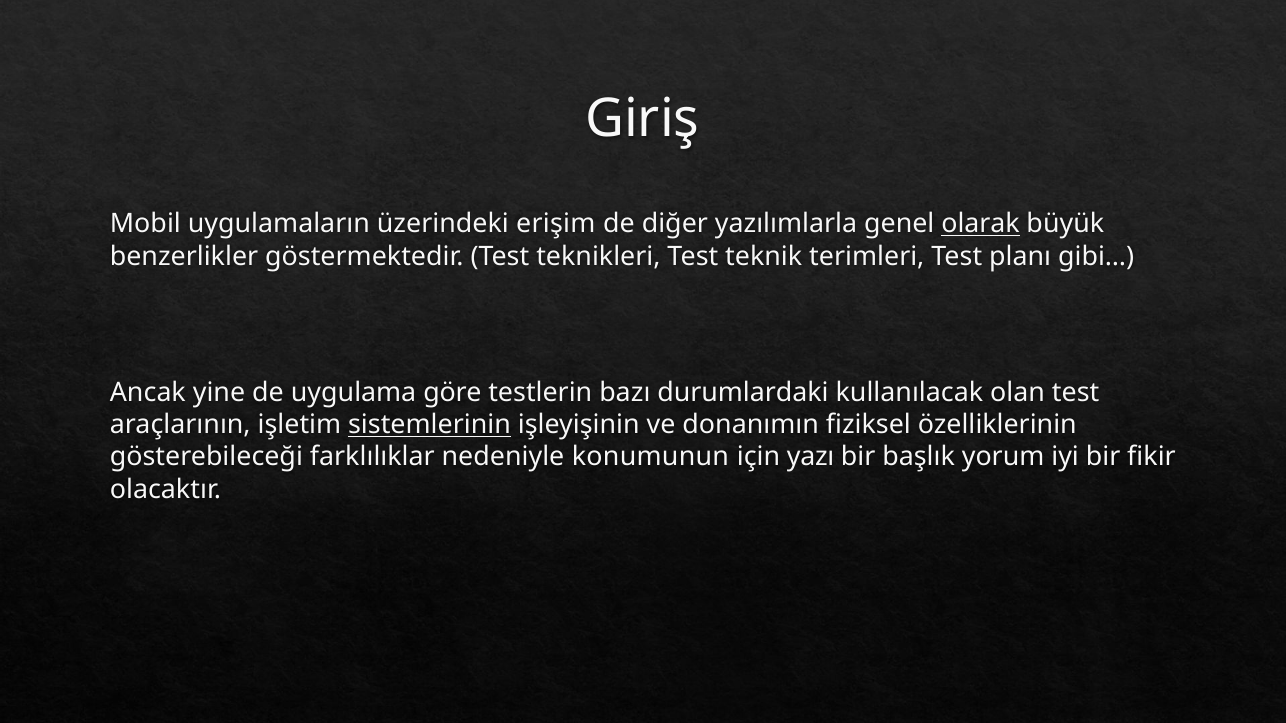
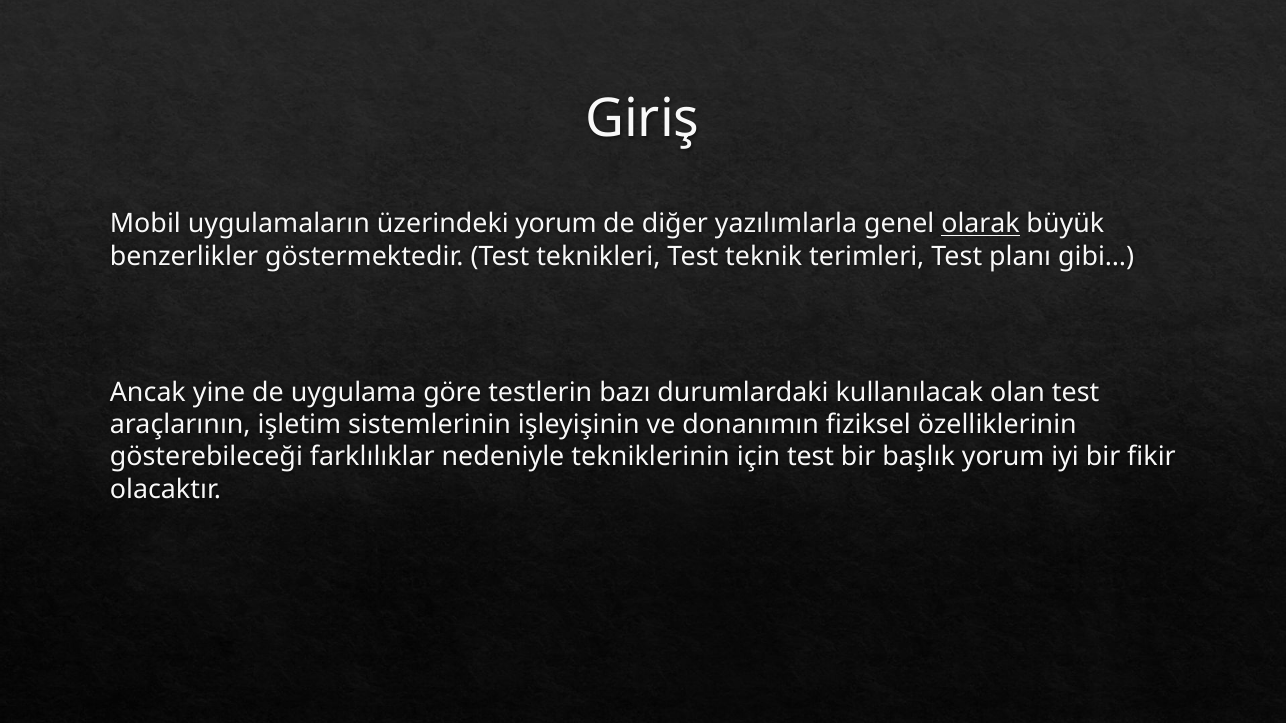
üzerindeki erişim: erişim -> yorum
sistemlerinin underline: present -> none
konumunun: konumunun -> tekniklerinin
için yazı: yazı -> test
